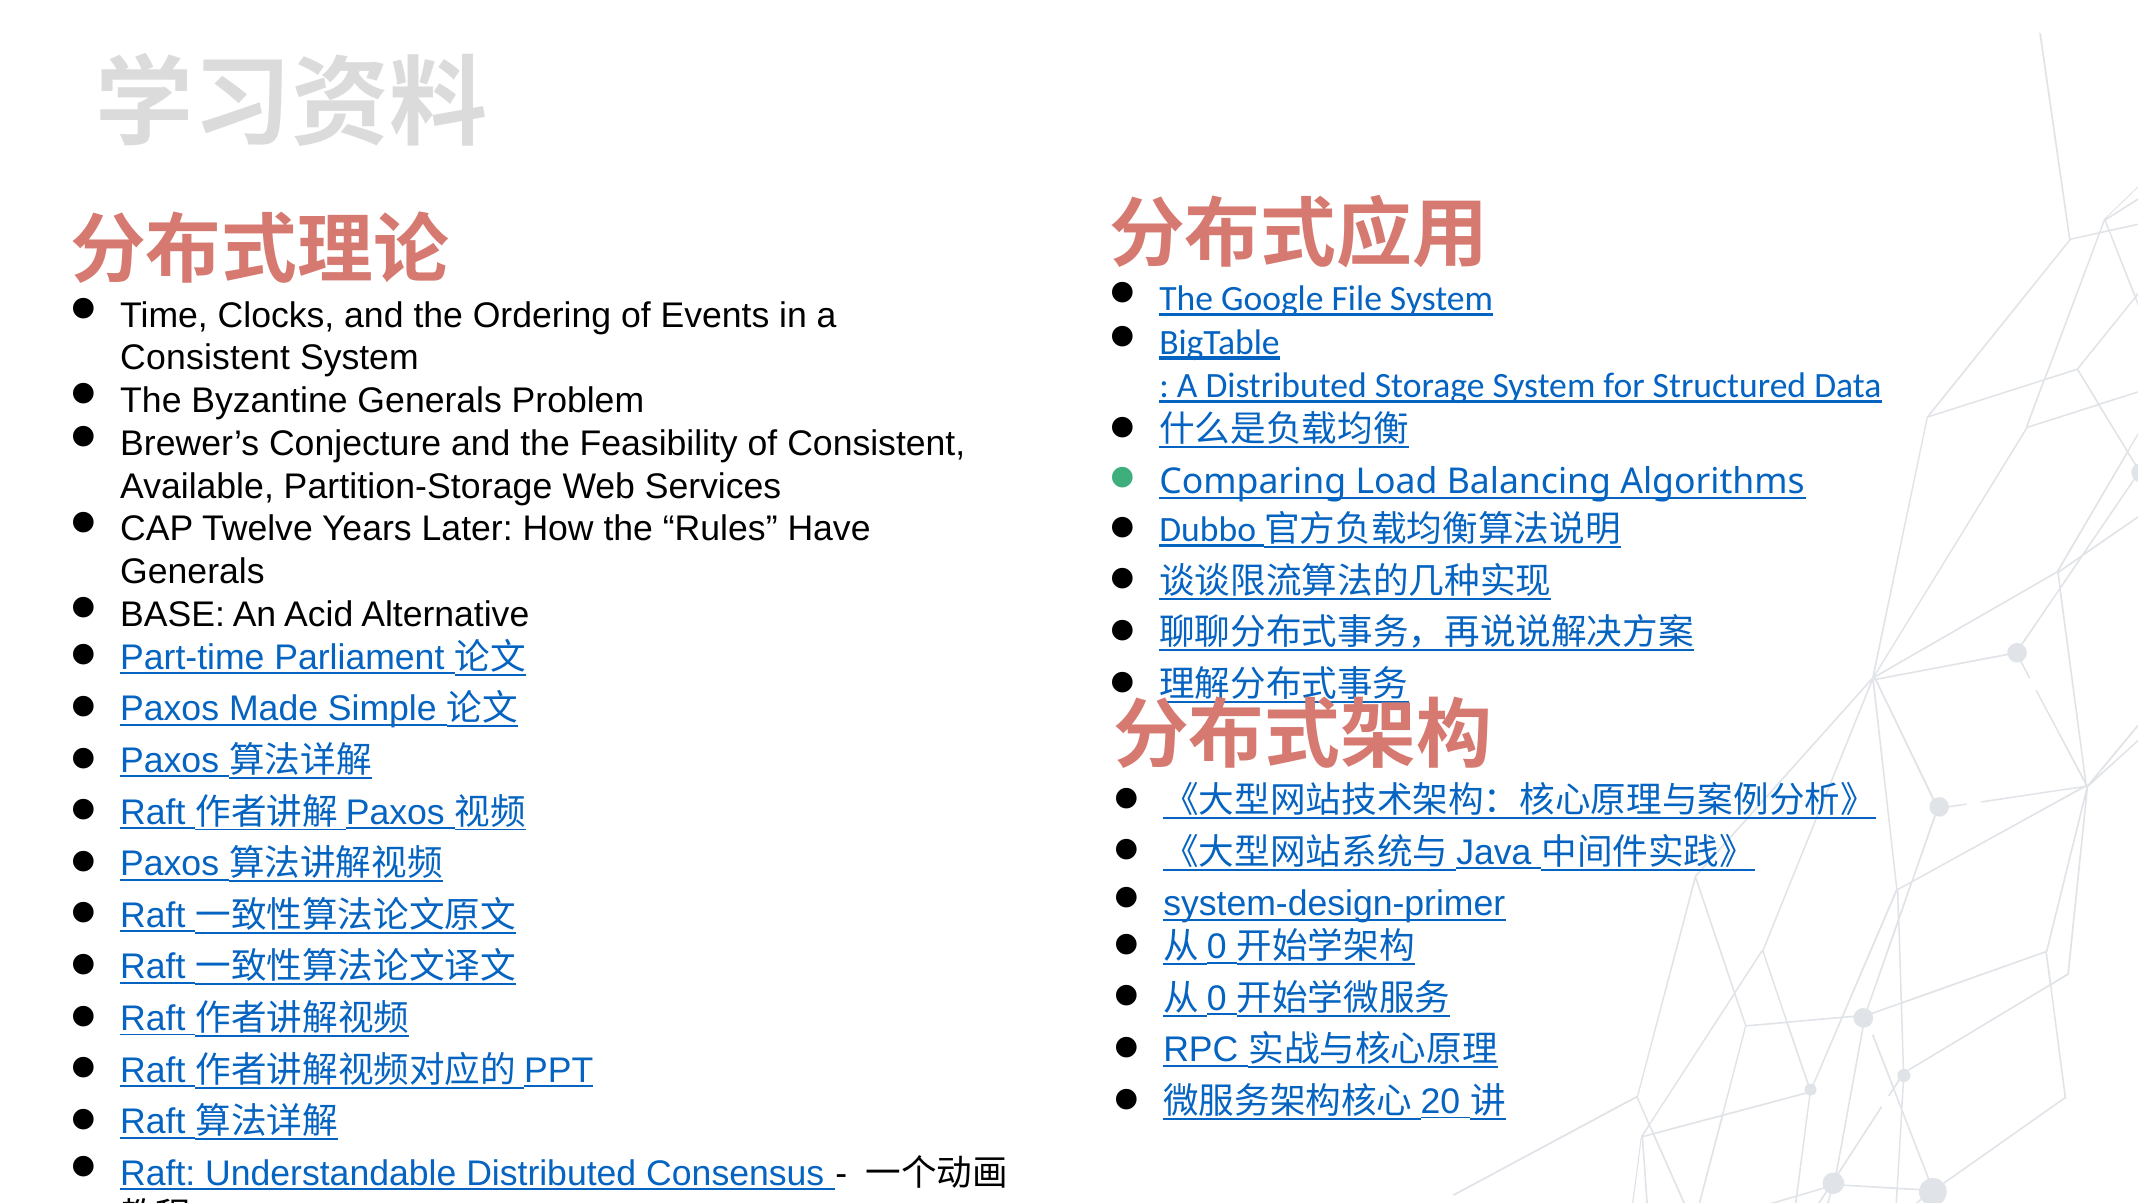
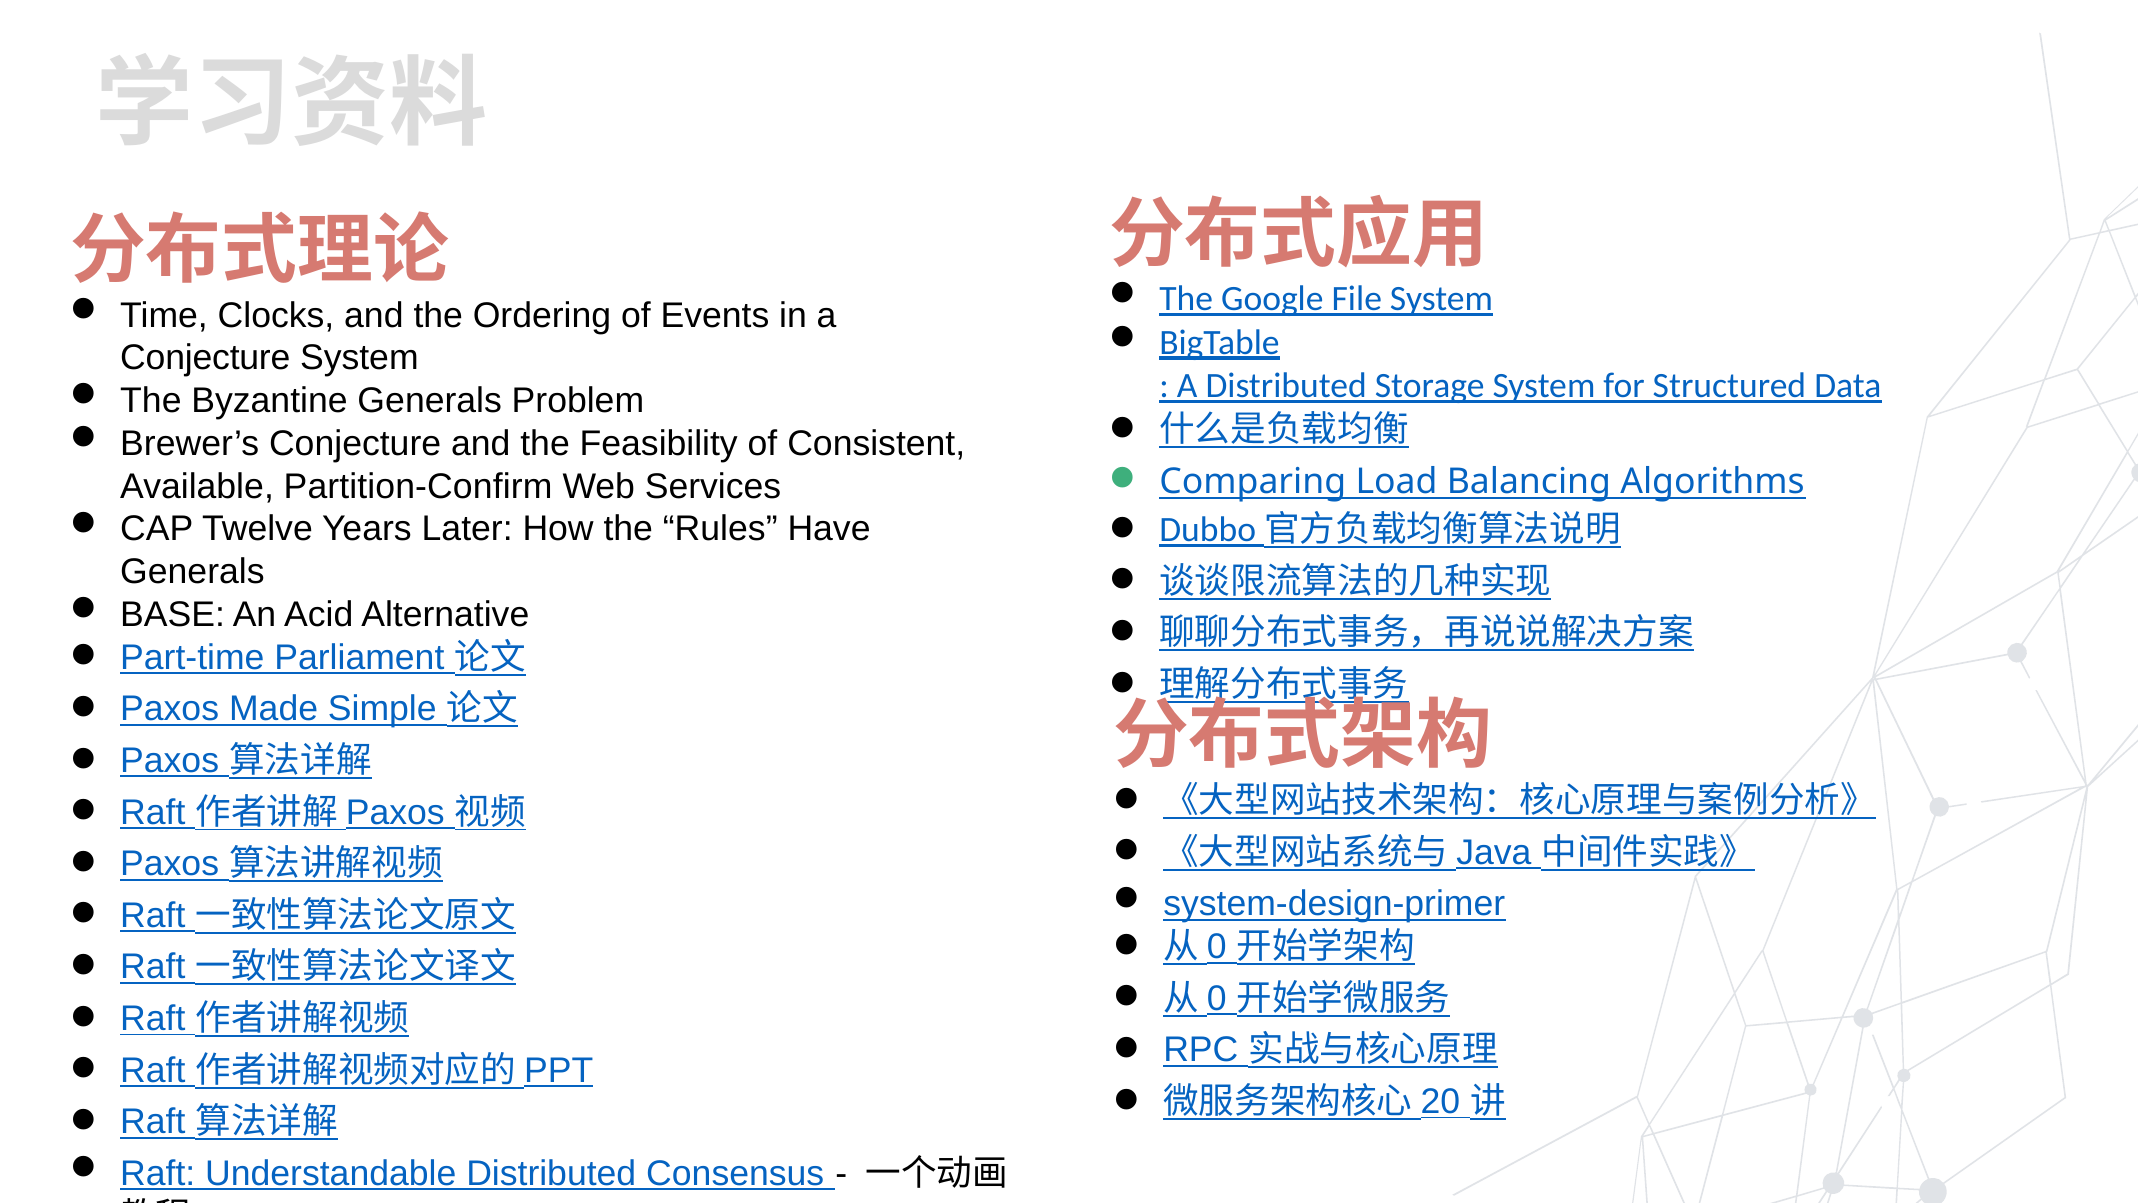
Consistent at (205, 358): Consistent -> Conjecture
Partition-Storage: Partition-Storage -> Partition-Confirm
